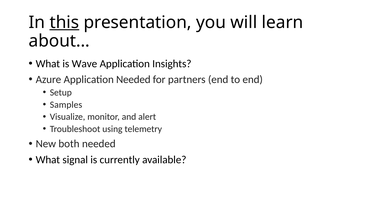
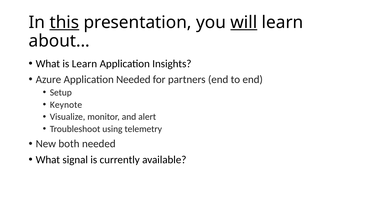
will underline: none -> present
is Wave: Wave -> Learn
Samples: Samples -> Keynote
